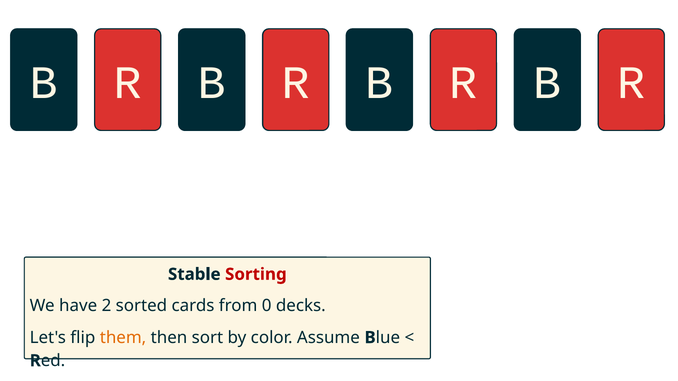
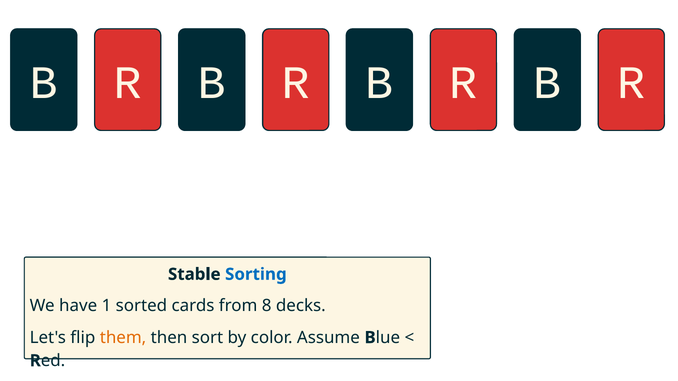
Sorting colour: red -> blue
have 2: 2 -> 1
0: 0 -> 8
